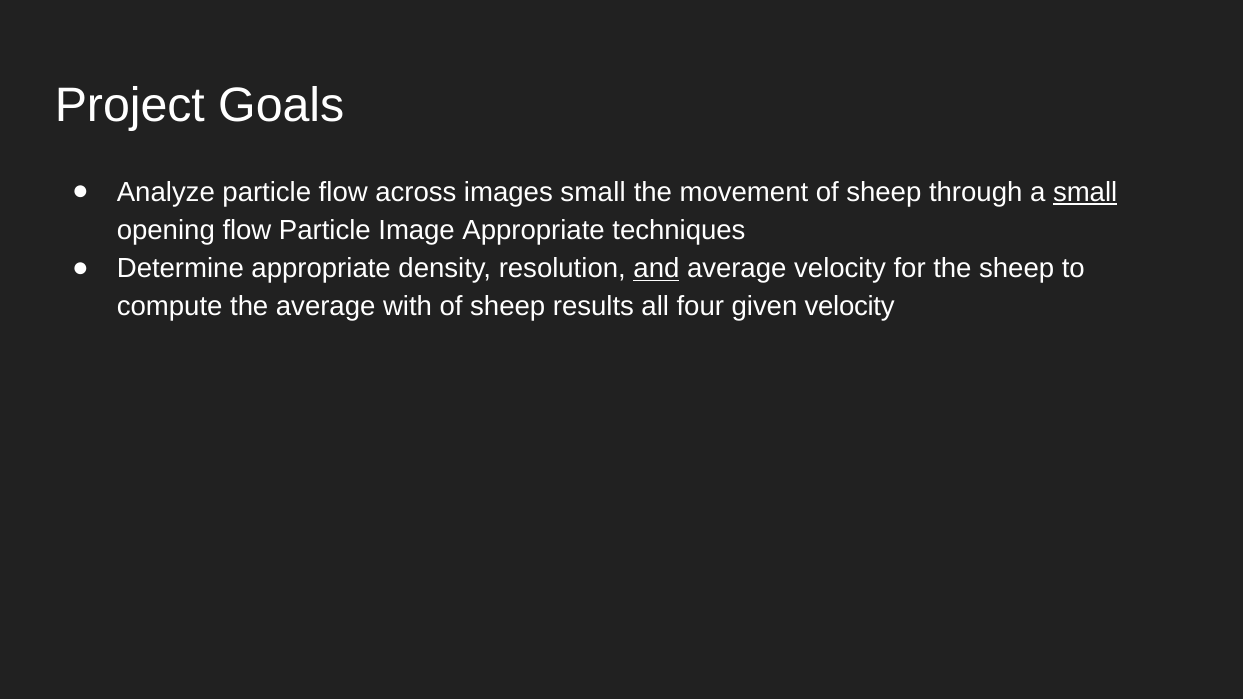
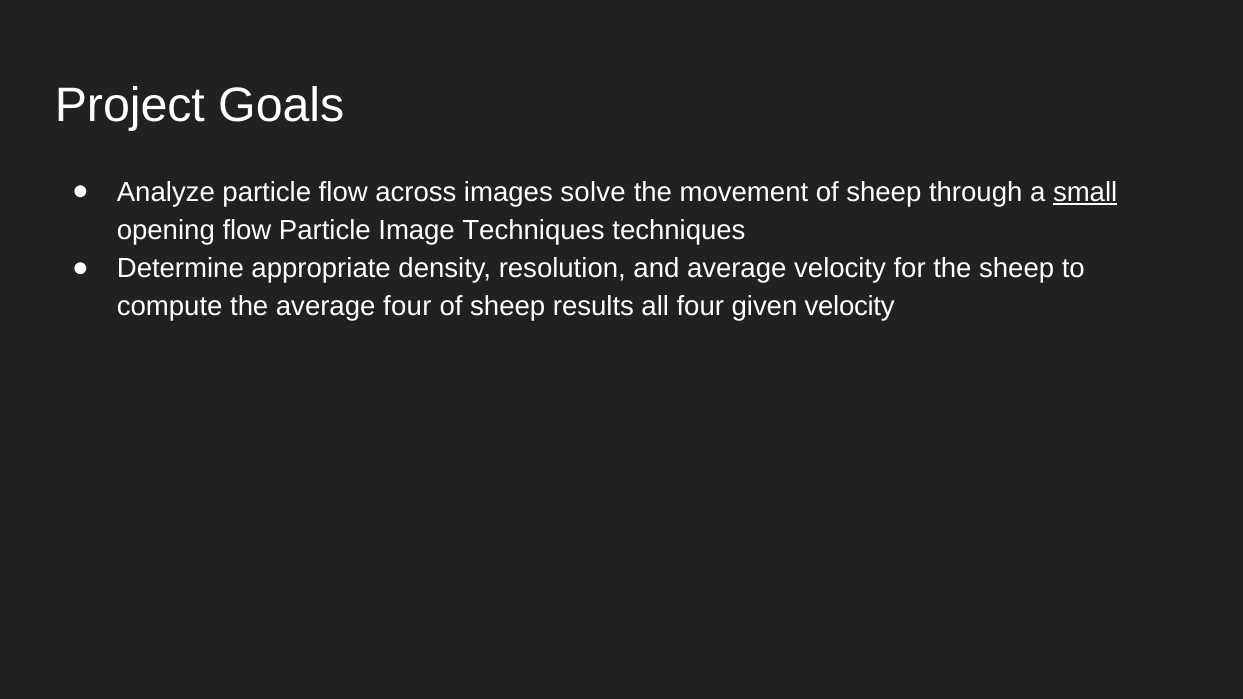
images small: small -> solve
Image Appropriate: Appropriate -> Techniques
and underline: present -> none
average with: with -> four
